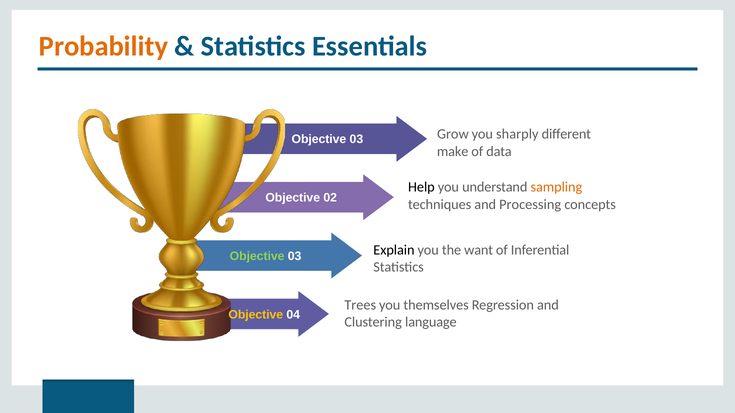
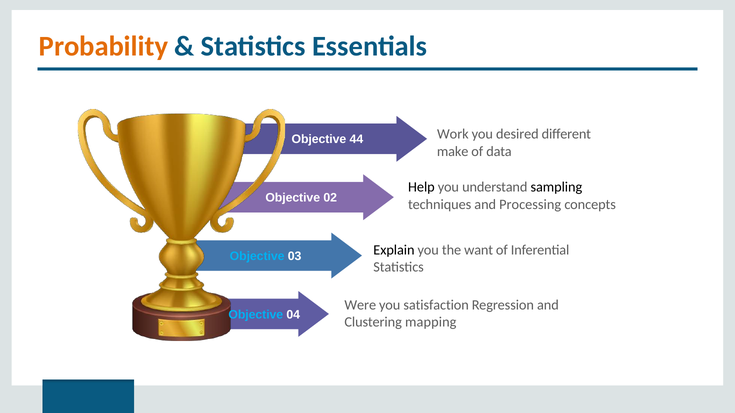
Grow: Grow -> Work
sharply: sharply -> desired
03 at (356, 139): 03 -> 44
sampling colour: orange -> black
Objective at (257, 256) colour: light green -> light blue
Trees: Trees -> Were
themselves: themselves -> satisfaction
Objective at (256, 315) colour: yellow -> light blue
language: language -> mapping
